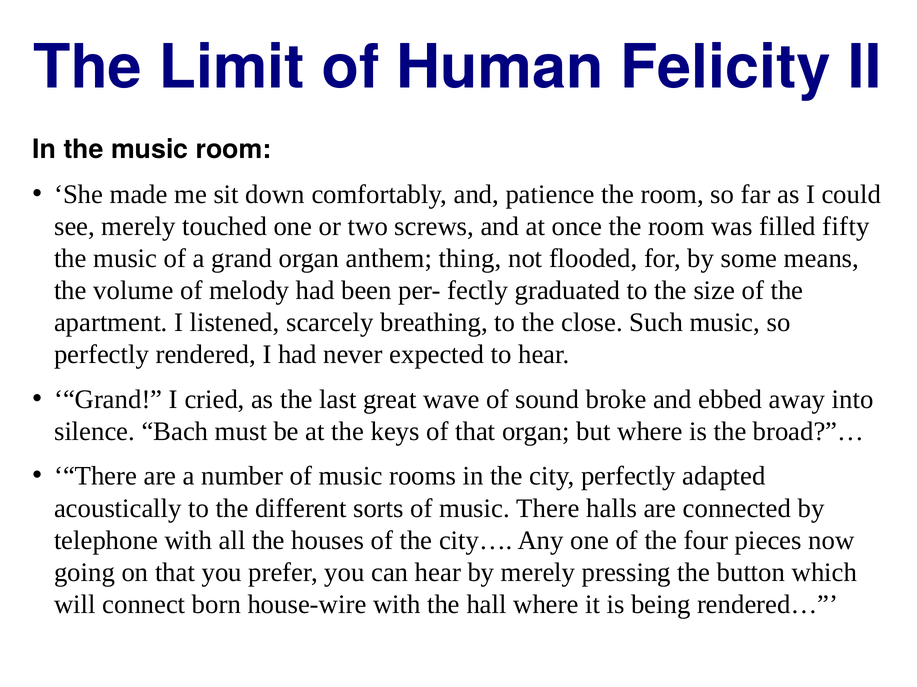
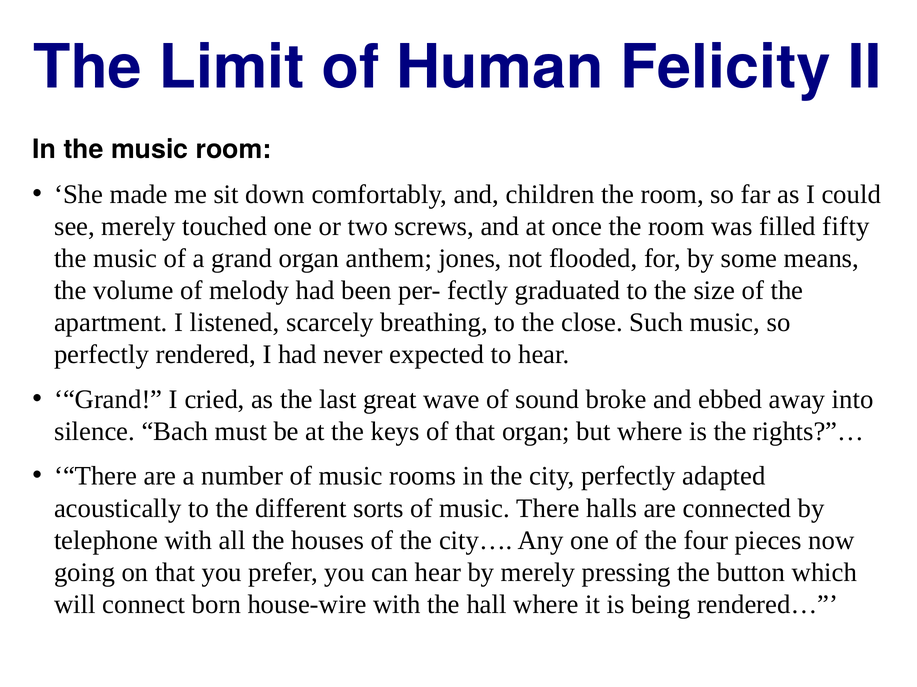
patience: patience -> children
thing: thing -> jones
broad?”…: broad?”… -> rights?”…
